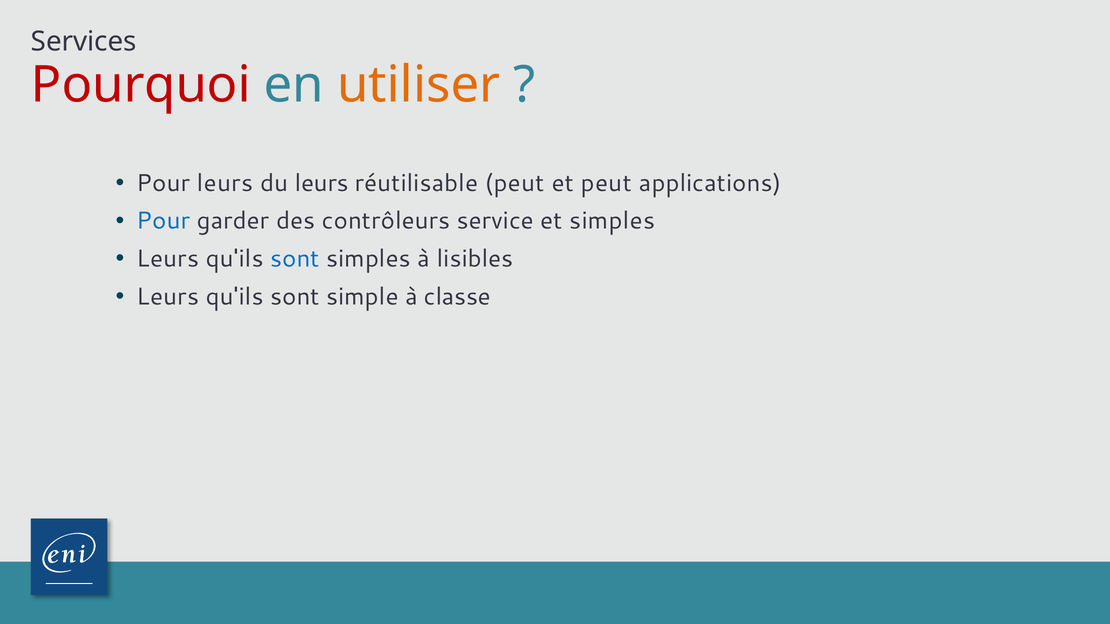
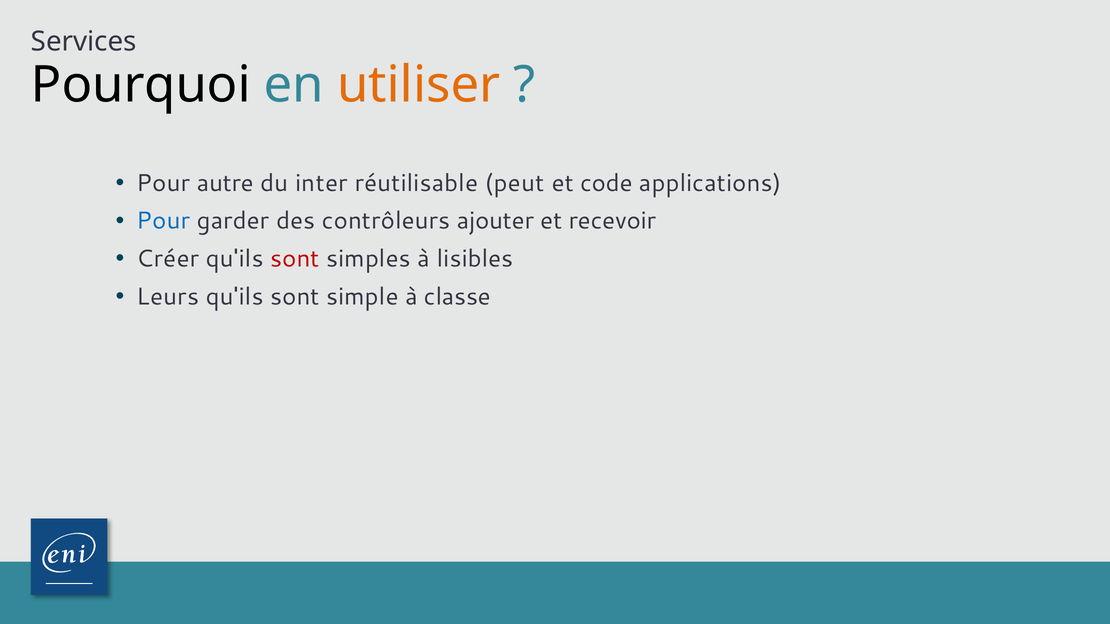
Pourquoi colour: red -> black
Pour leurs: leurs -> autre
du leurs: leurs -> inter
et peut: peut -> code
service: service -> ajouter
et simples: simples -> recevoir
Leurs at (168, 259): Leurs -> Créer
sont at (295, 259) colour: blue -> red
